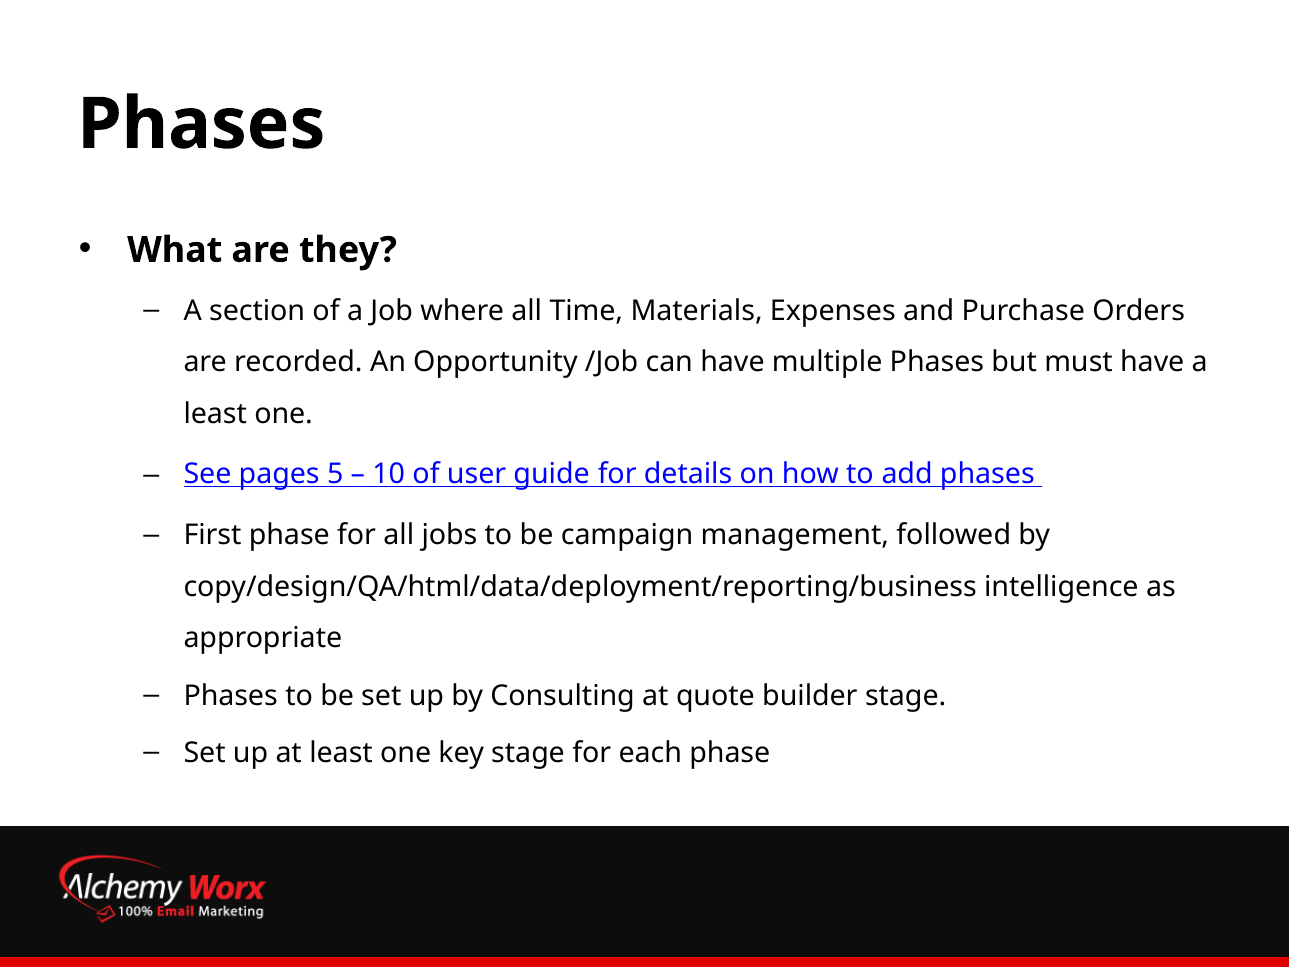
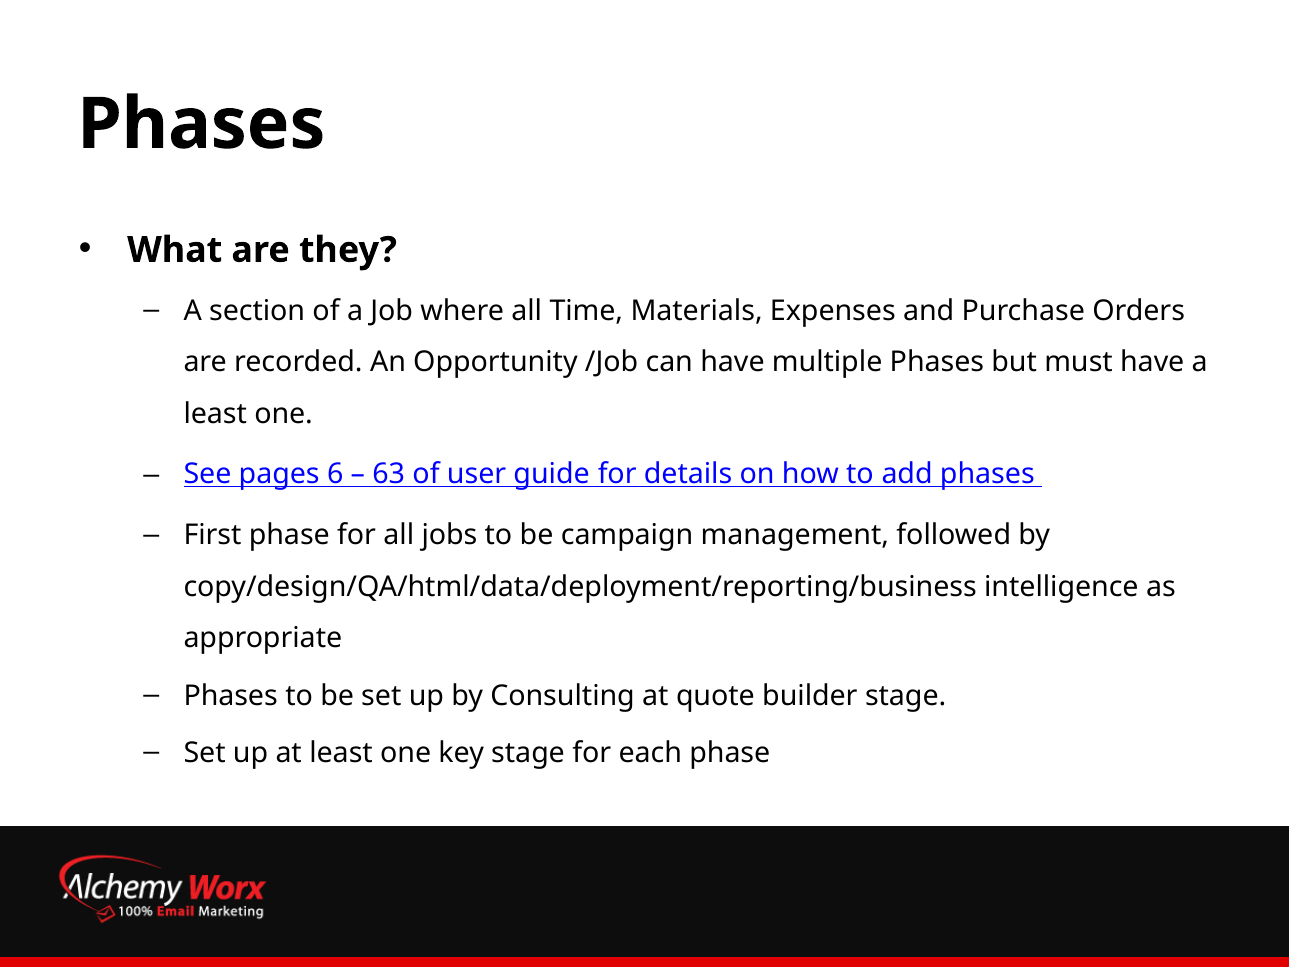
5: 5 -> 6
10: 10 -> 63
